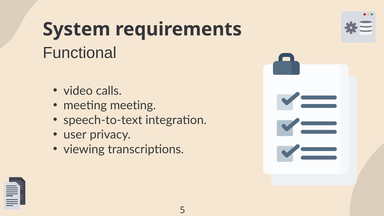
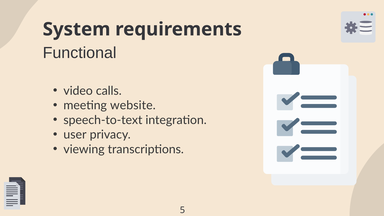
meeting meeting: meeting -> website
